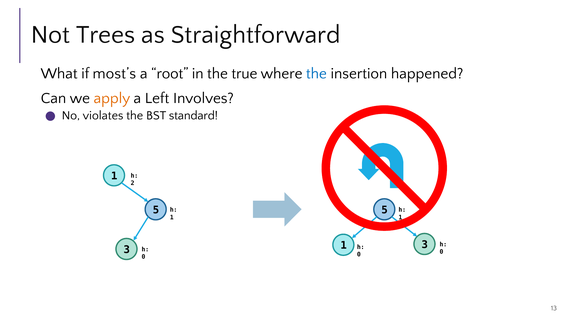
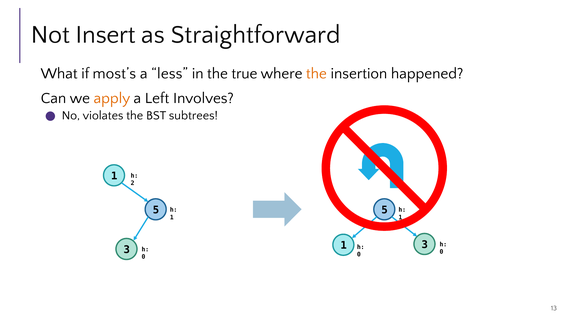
Trees: Trees -> Insert
root: root -> less
the at (316, 73) colour: blue -> orange
standard: standard -> subtrees
